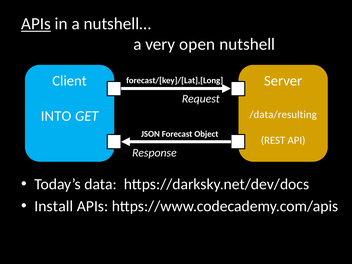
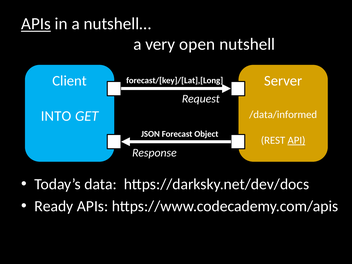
/data/resulting: /data/resulting -> /data/informed
API underline: none -> present
Install: Install -> Ready
